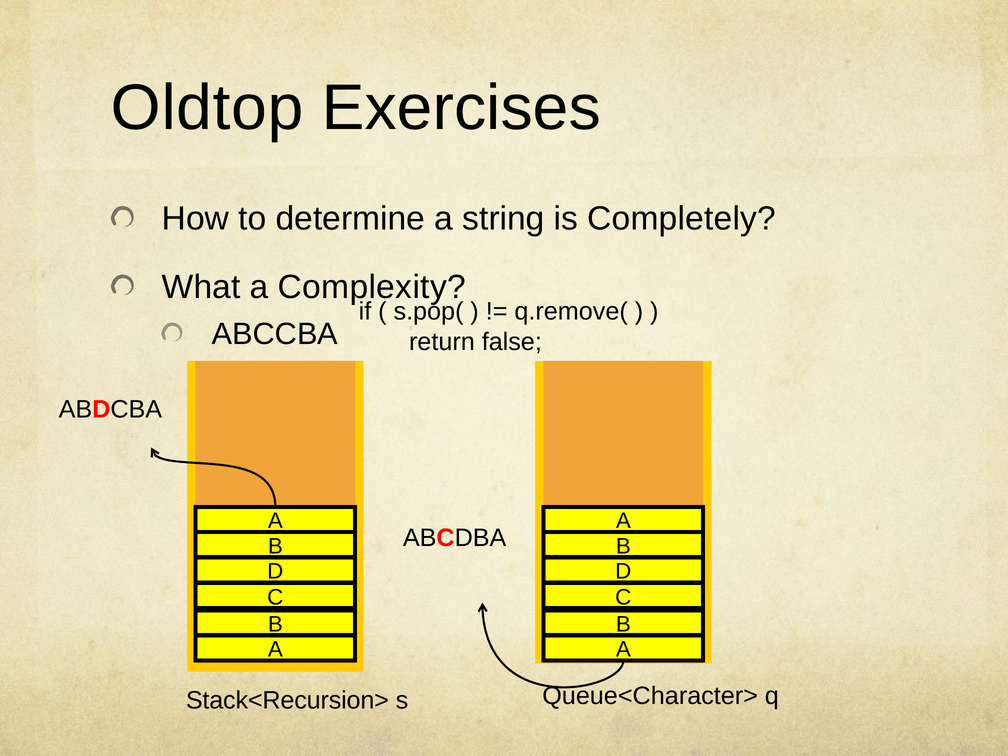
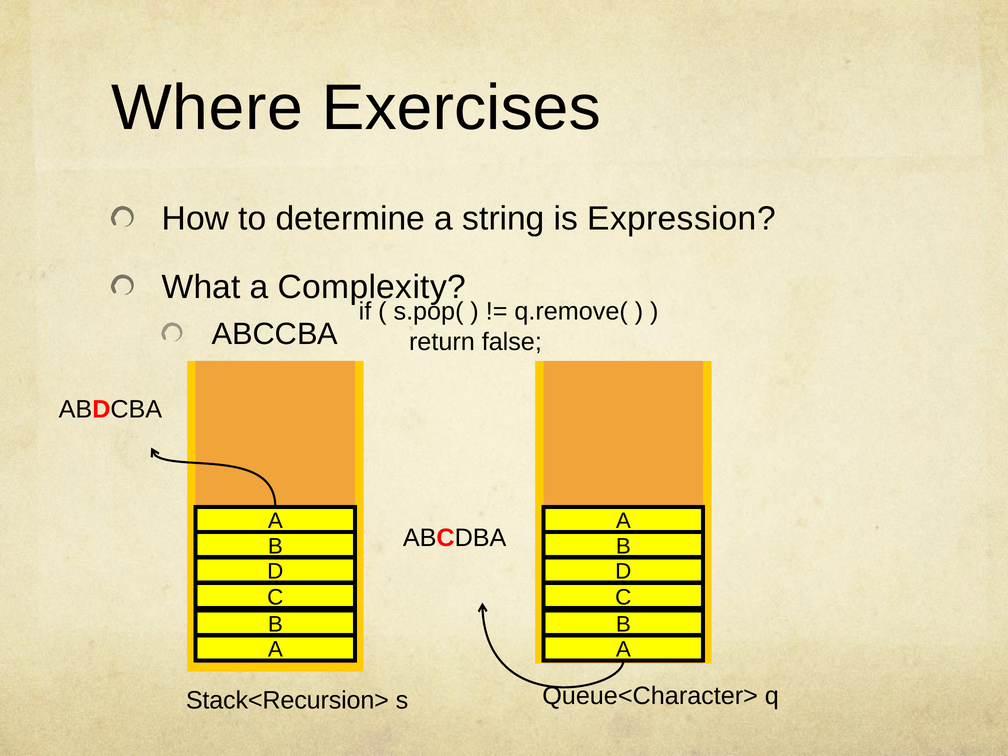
Oldtop: Oldtop -> Where
Completely: Completely -> Expression
